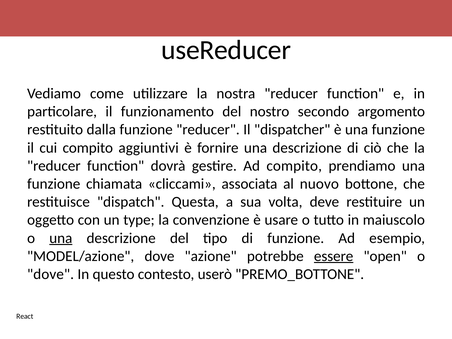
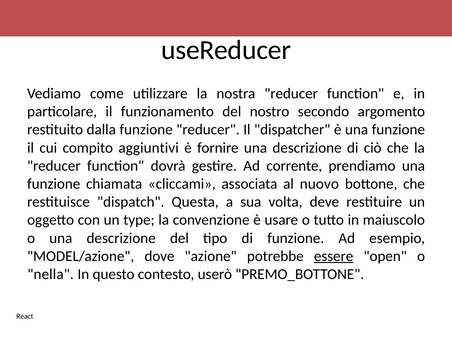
Ad compito: compito -> corrente
una at (61, 238) underline: present -> none
dove at (51, 274): dove -> nella
